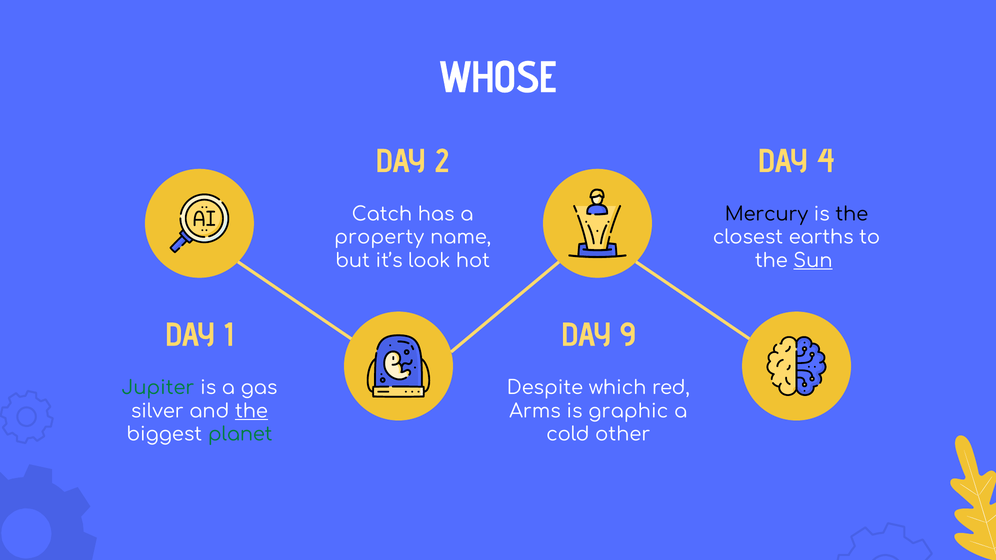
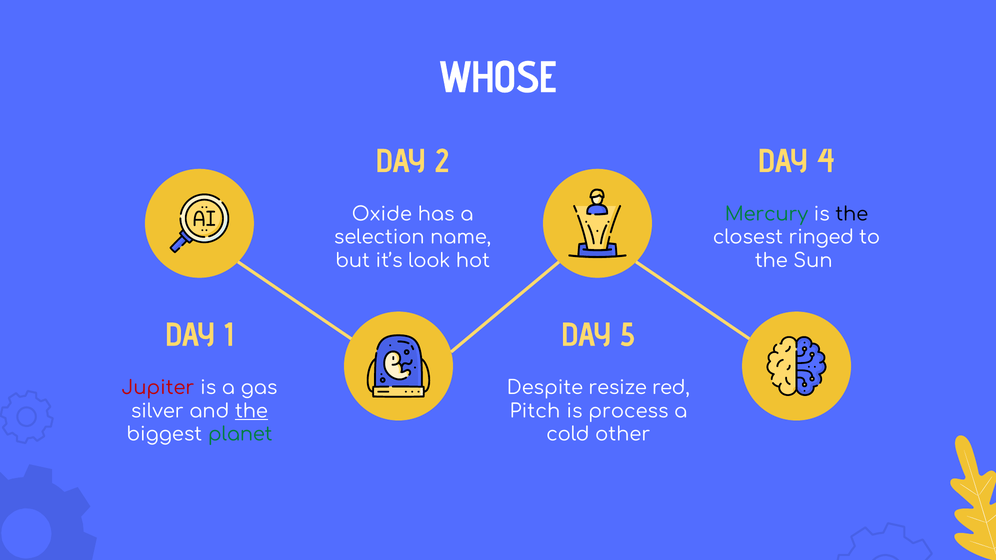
Catch: Catch -> Oxide
Mercury colour: black -> green
property: property -> selection
earths: earths -> ringed
Sun underline: present -> none
9: 9 -> 5
Jupiter colour: green -> red
which: which -> resize
Arms: Arms -> Pitch
graphic: graphic -> process
